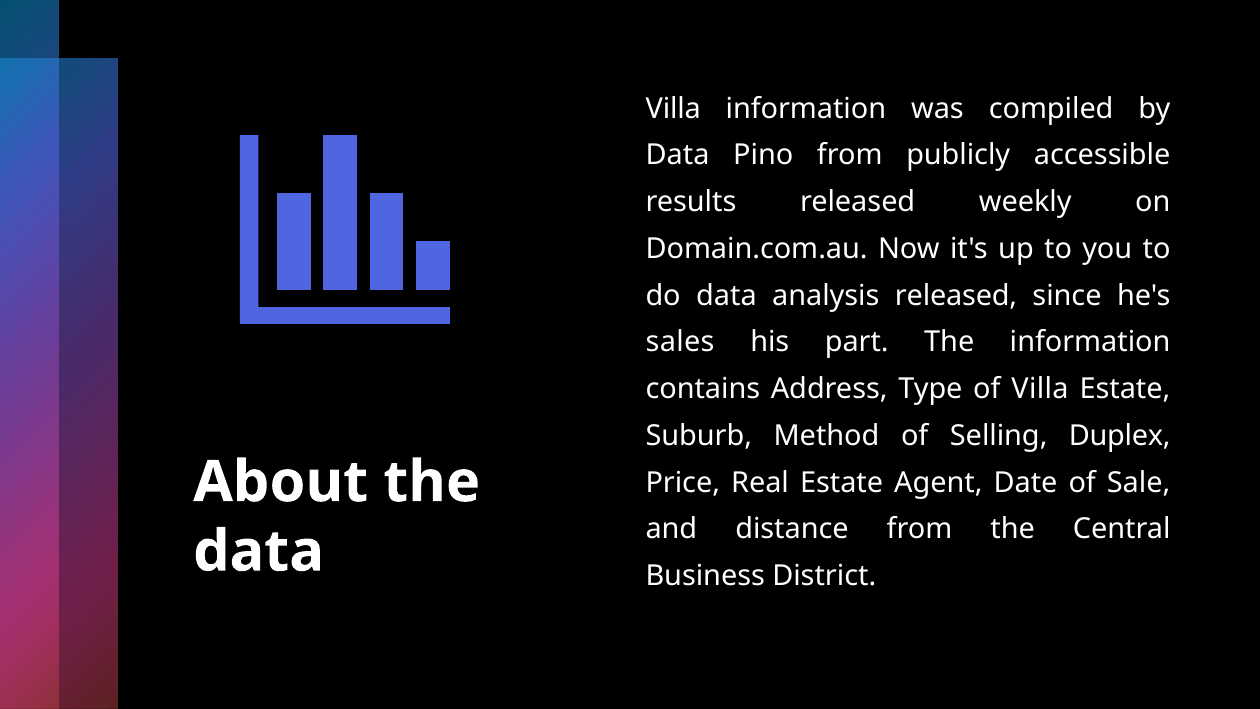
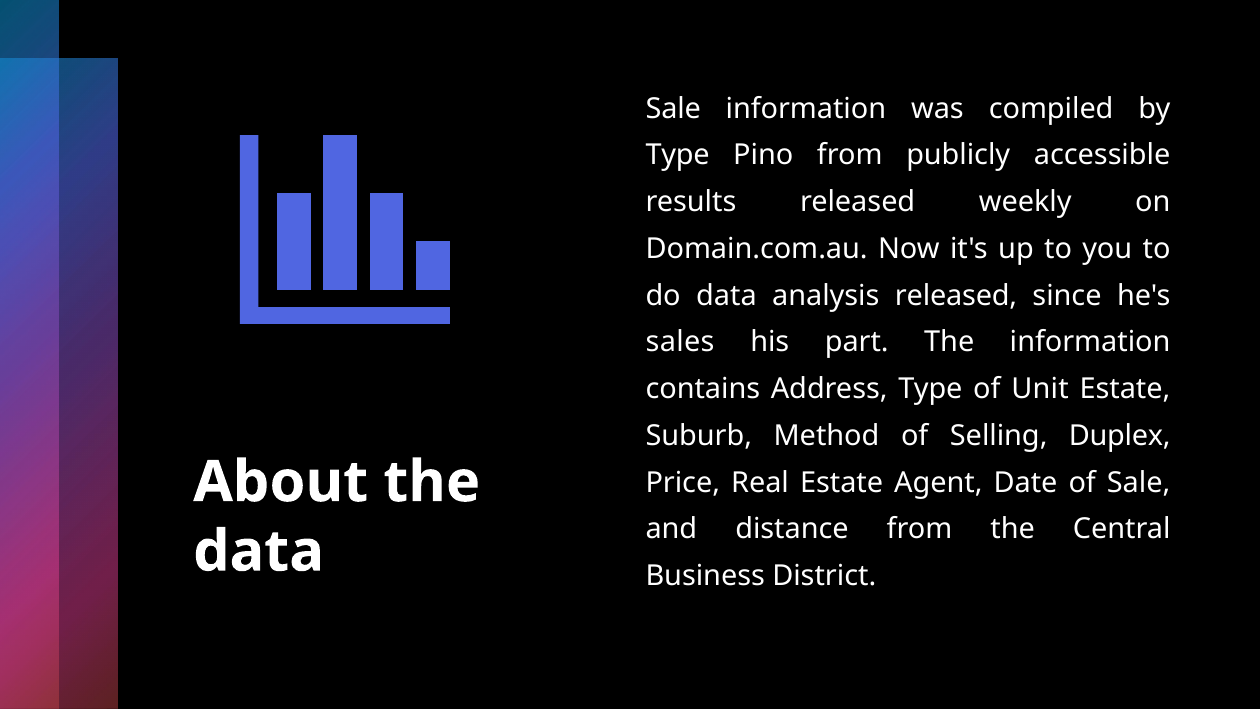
Villa at (673, 108): Villa -> Sale
Data at (678, 155): Data -> Type
of Villa: Villa -> Unit
